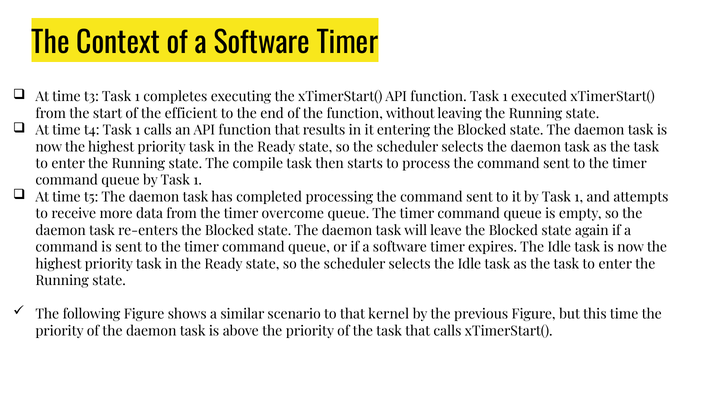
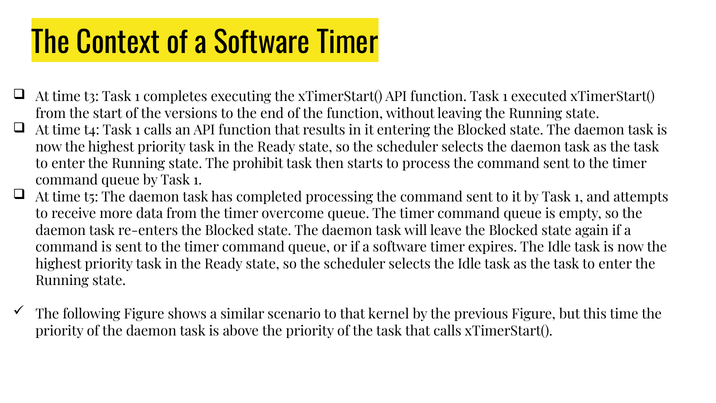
efficient: efficient -> versions
compile: compile -> prohibit
